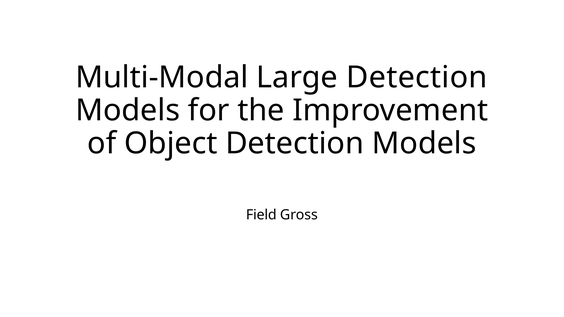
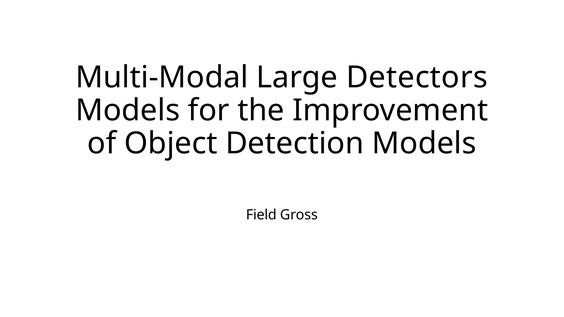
Large Detection: Detection -> Detectors
